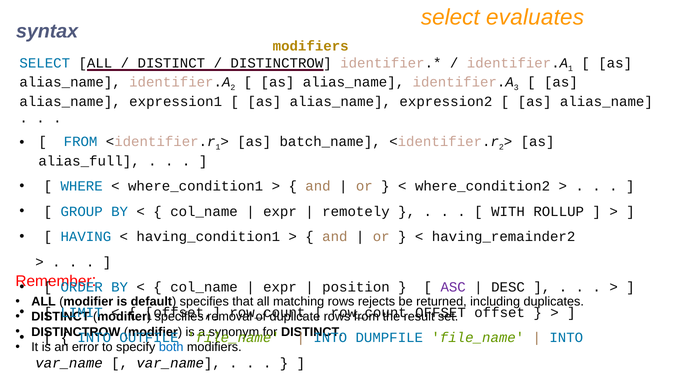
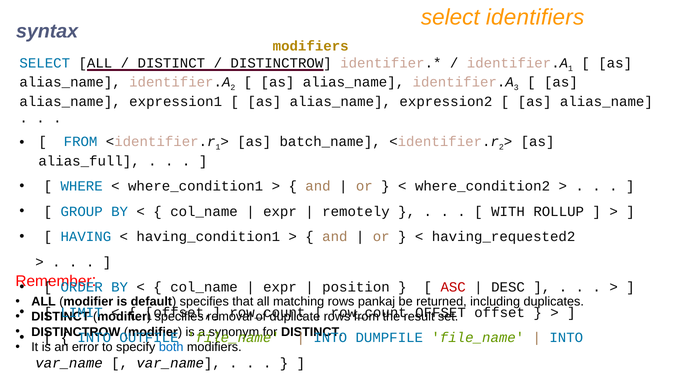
evaluates: evaluates -> identifiers
having_remainder2: having_remainder2 -> having_requested2
ASC colour: purple -> red
rejects: rejects -> pankaj
